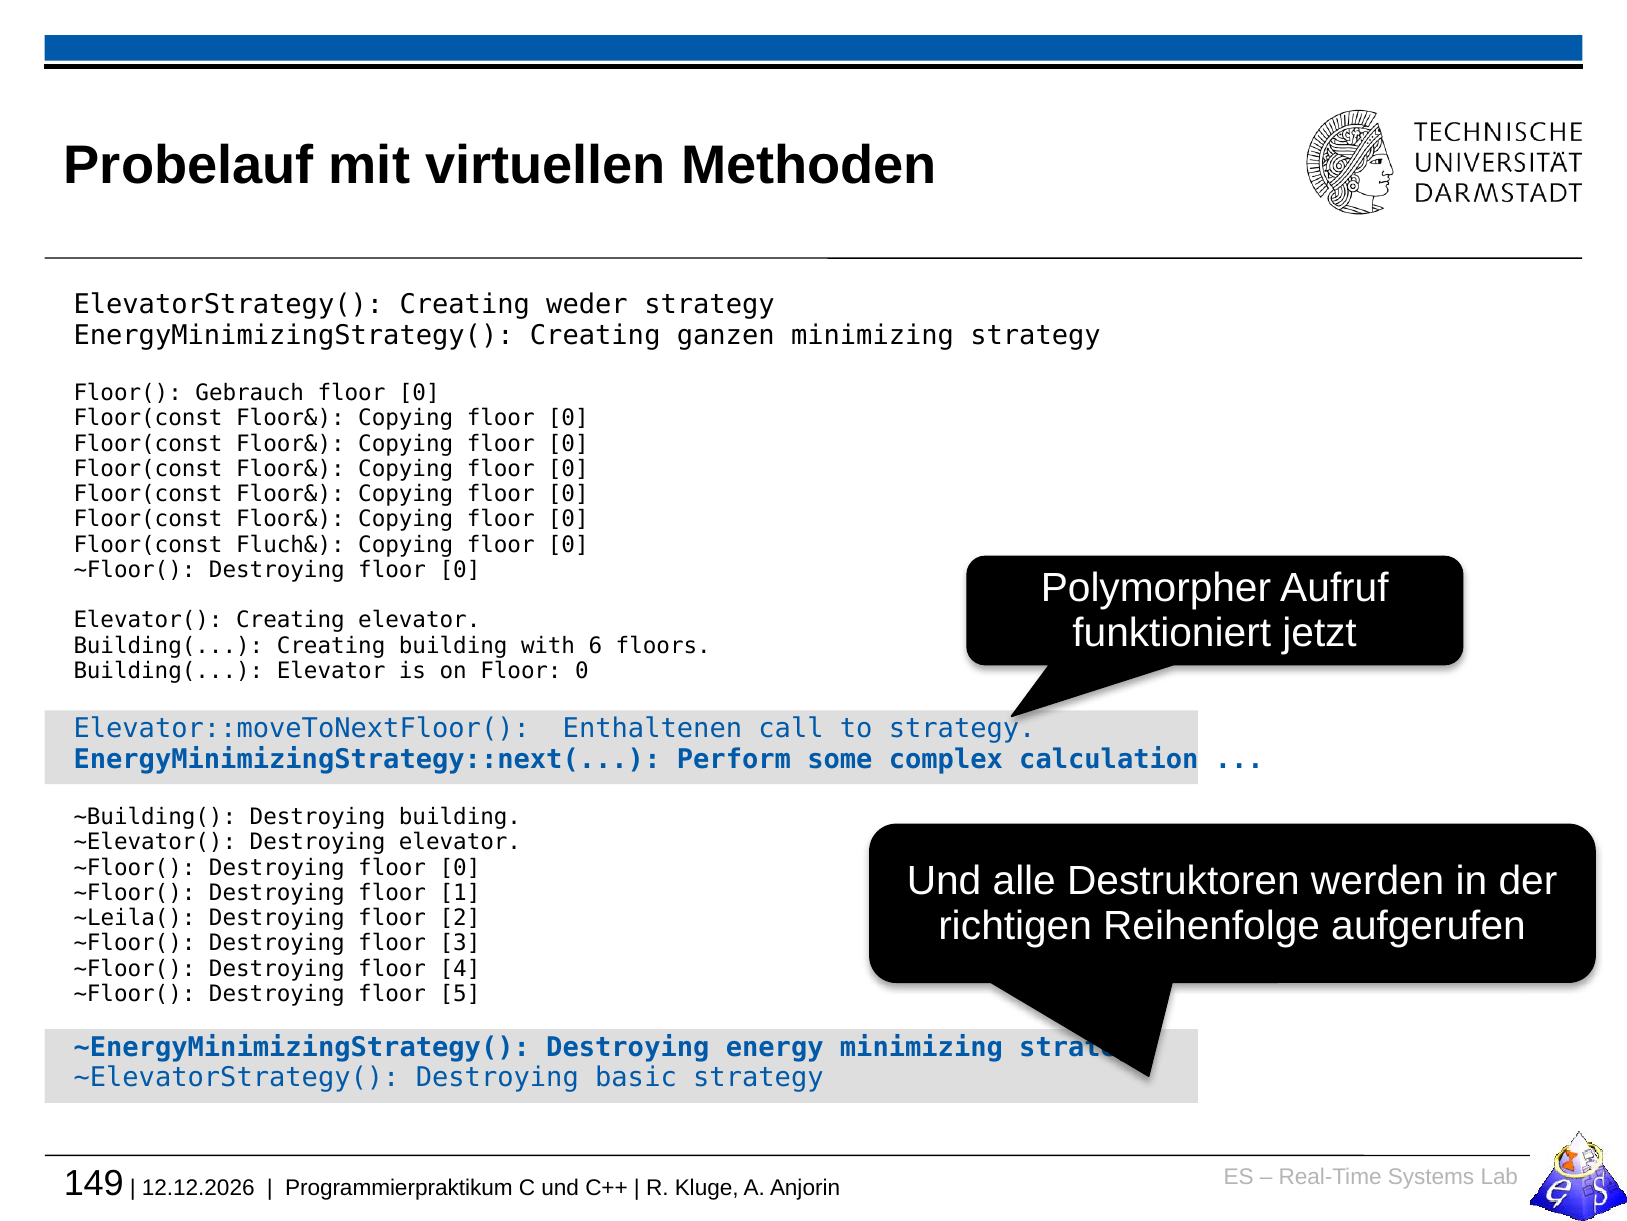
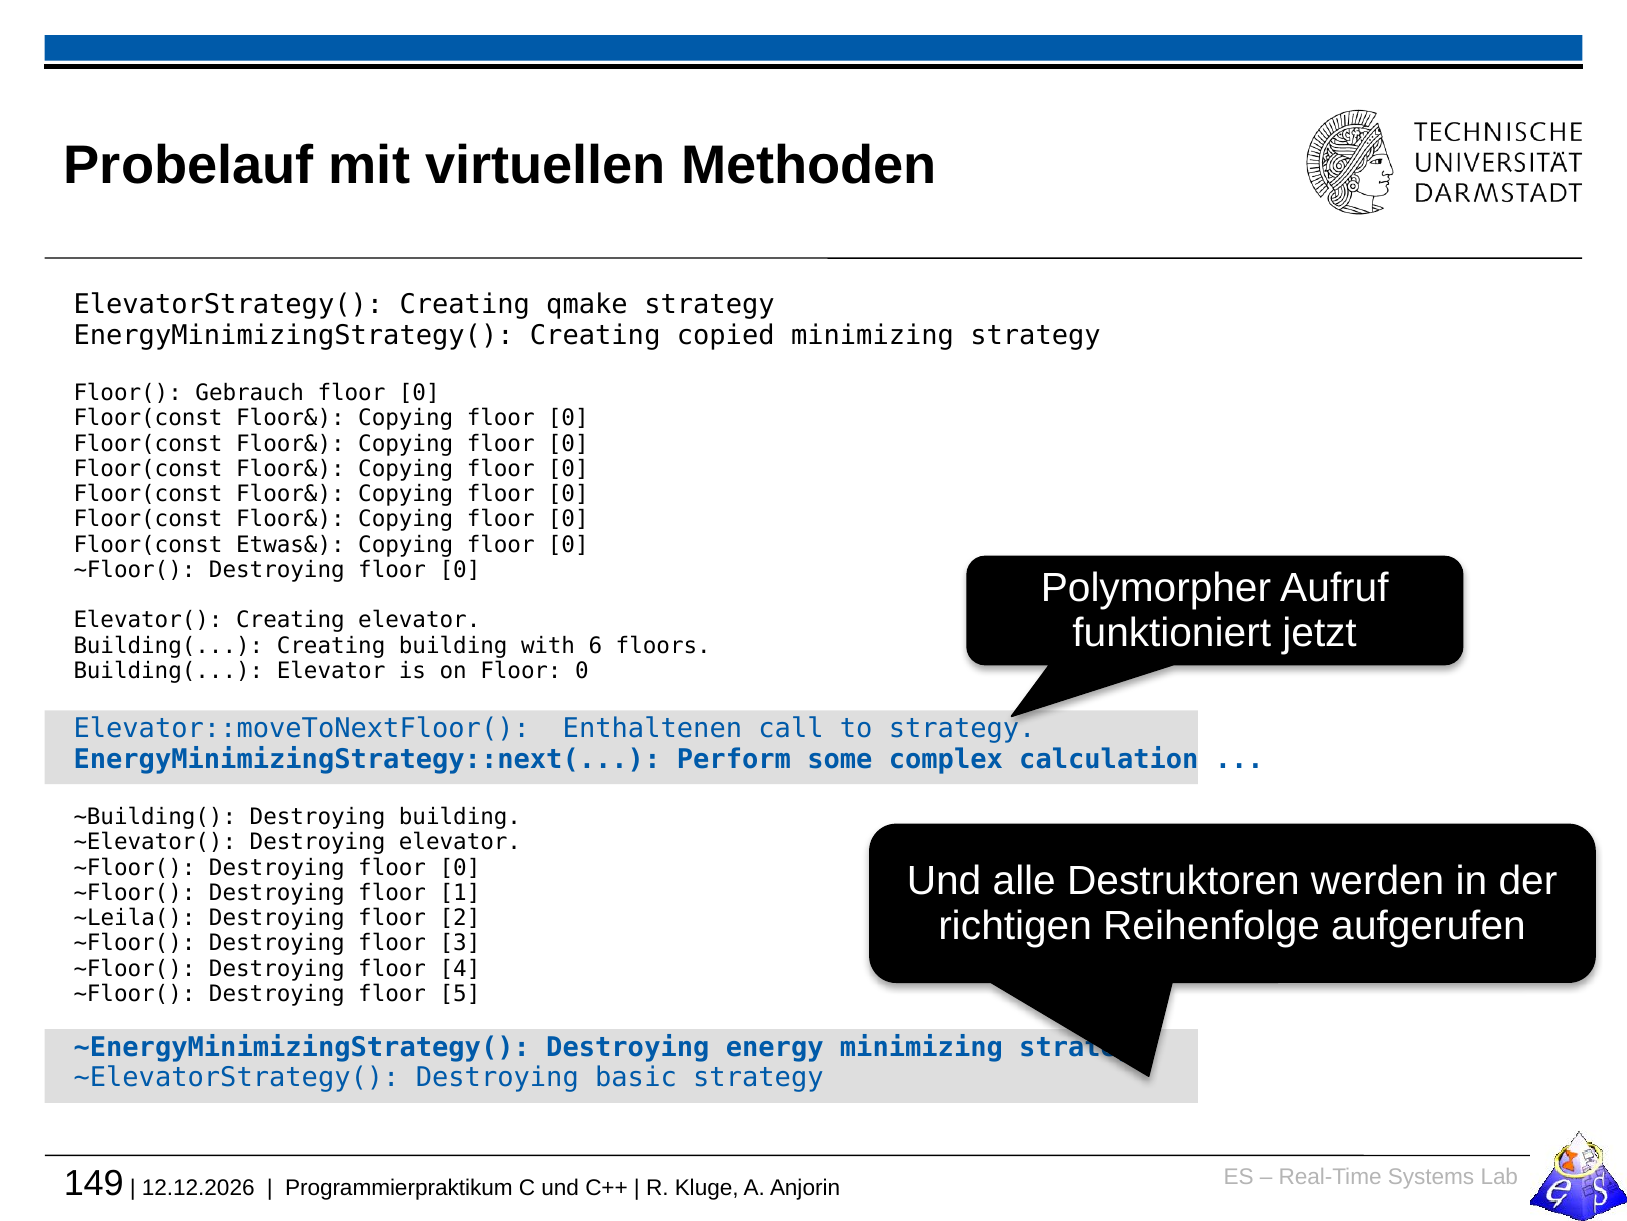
weder: weder -> qmake
ganzen: ganzen -> copied
Fluch&: Fluch& -> Etwas&
